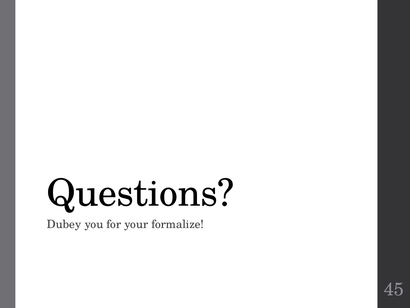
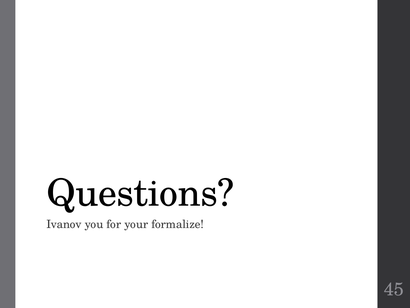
Dubey: Dubey -> Ivanov
